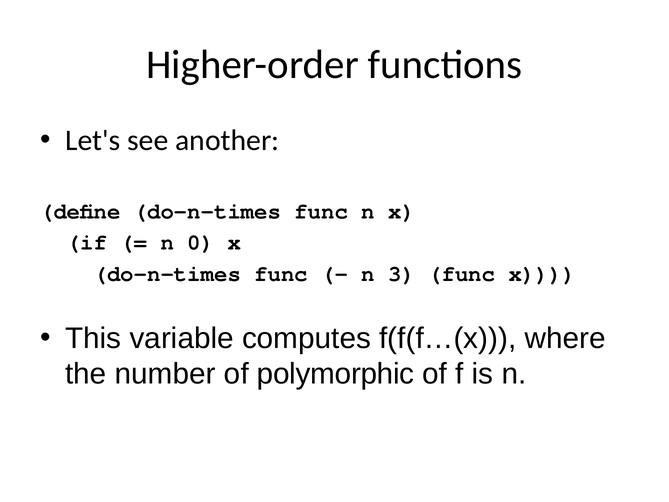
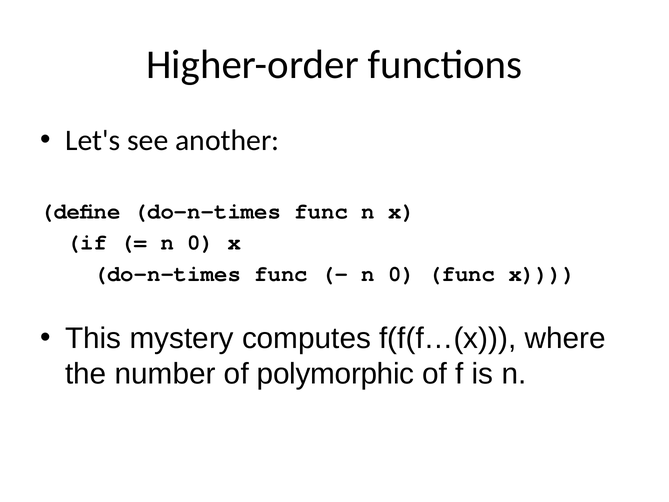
3 at (402, 274): 3 -> 0
variable: variable -> mystery
